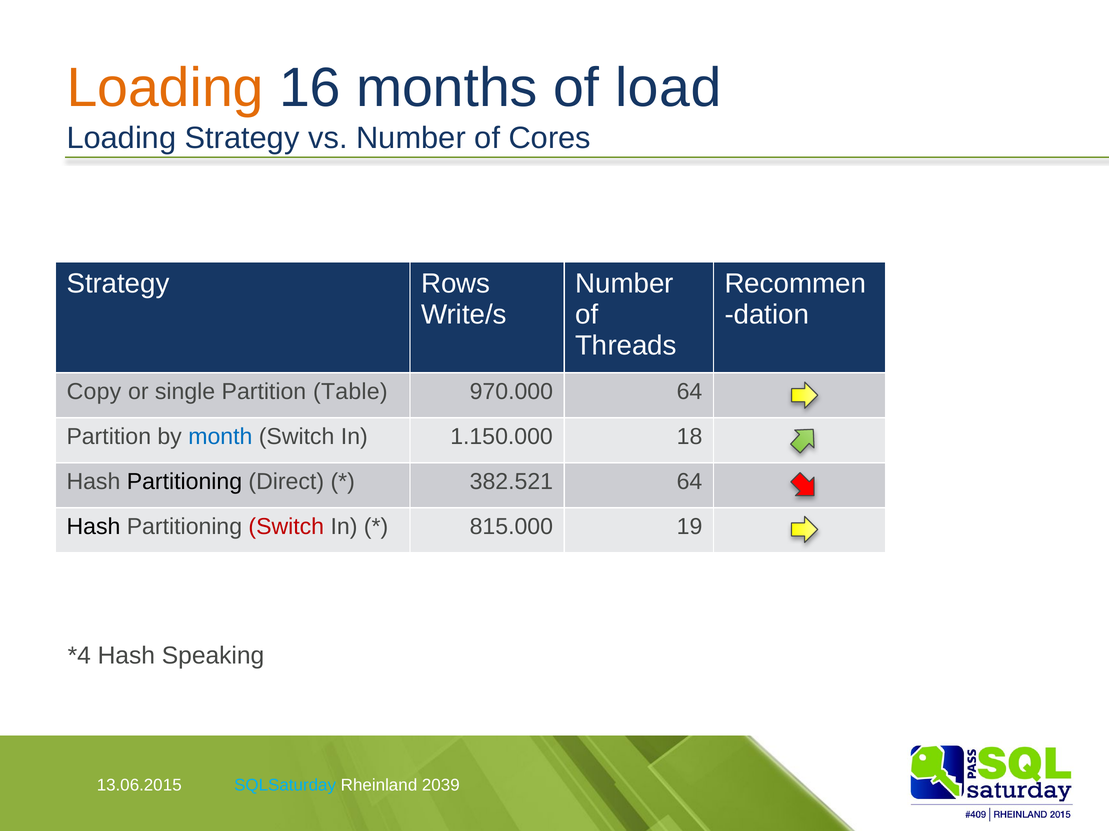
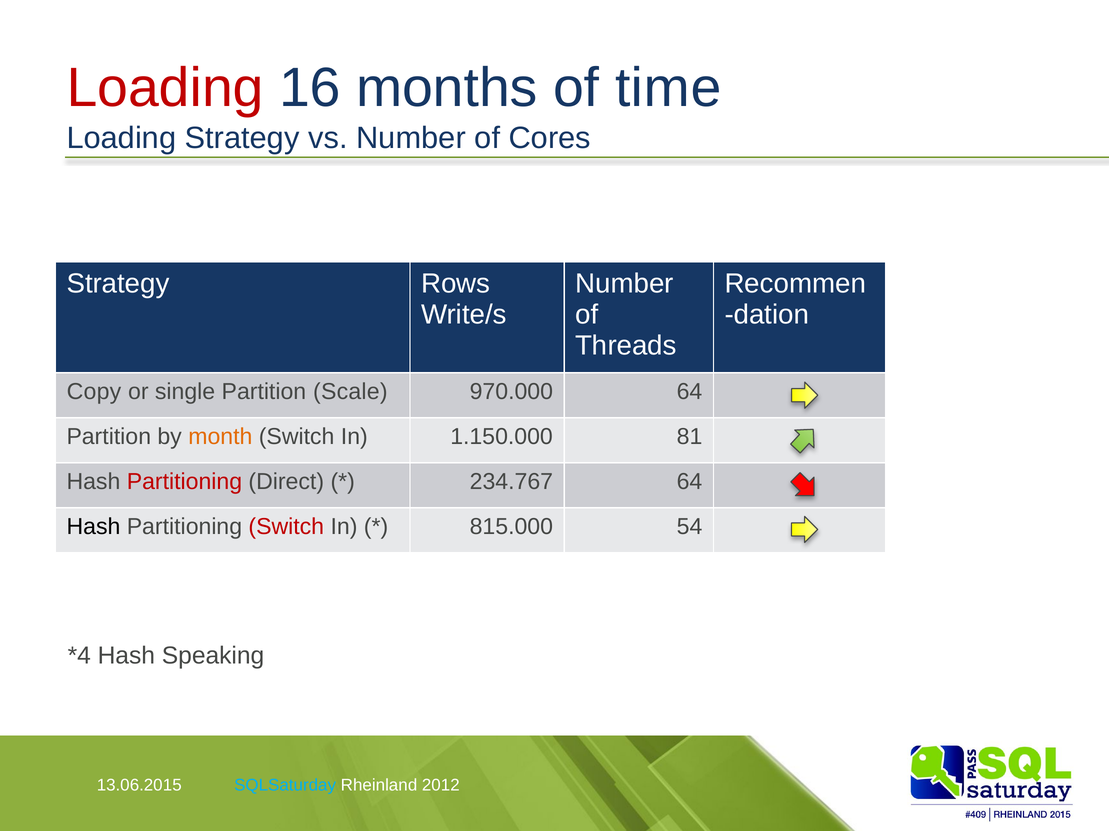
Loading at (165, 88) colour: orange -> red
load: load -> time
Table: Table -> Scale
month colour: blue -> orange
18: 18 -> 81
Partitioning at (184, 482) colour: black -> red
382.521: 382.521 -> 234.767
19: 19 -> 54
2039: 2039 -> 2012
